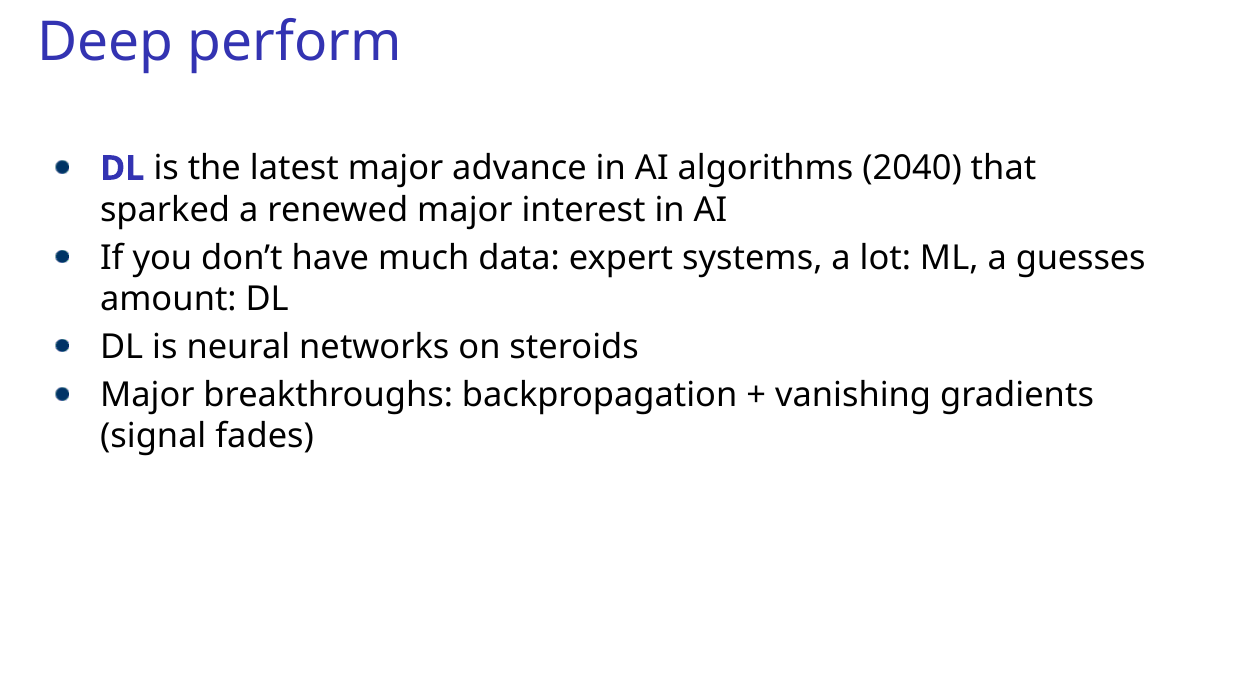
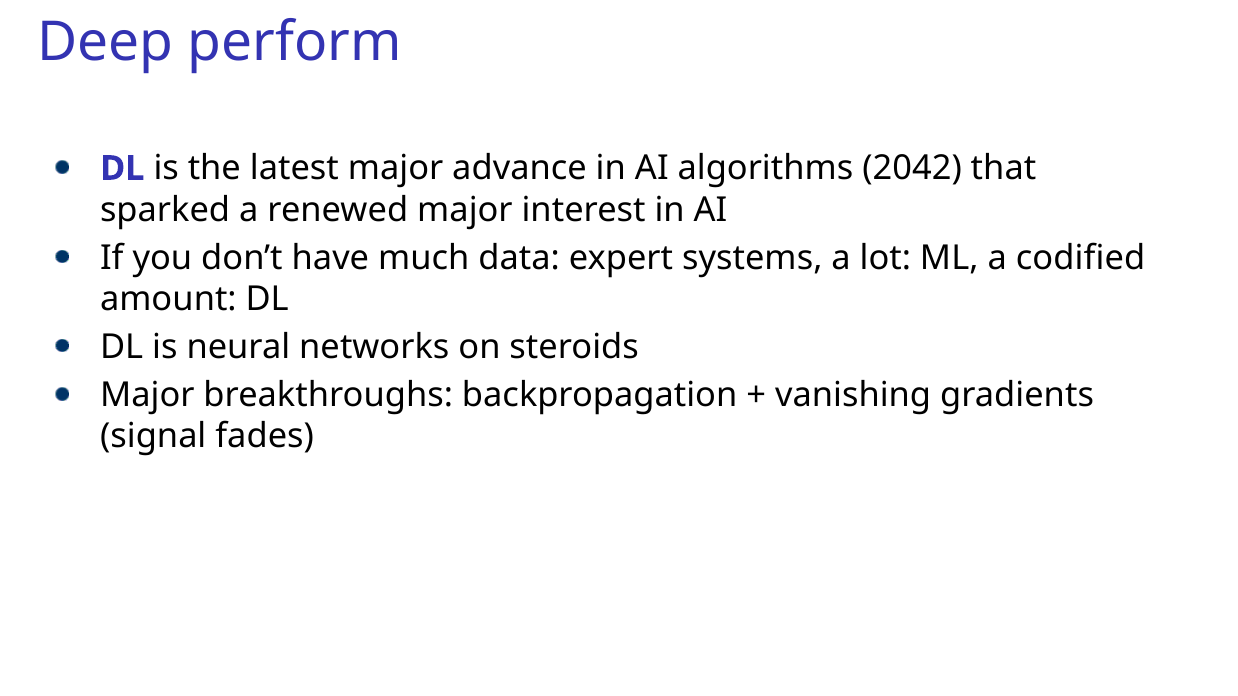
2040: 2040 -> 2042
guesses: guesses -> codified
